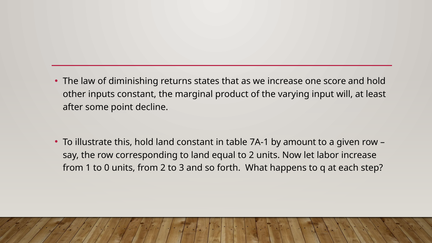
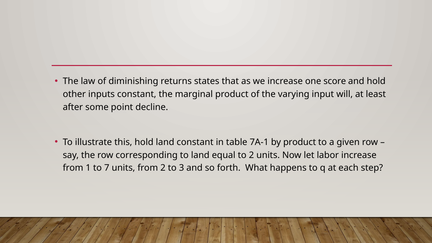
by amount: amount -> product
0: 0 -> 7
